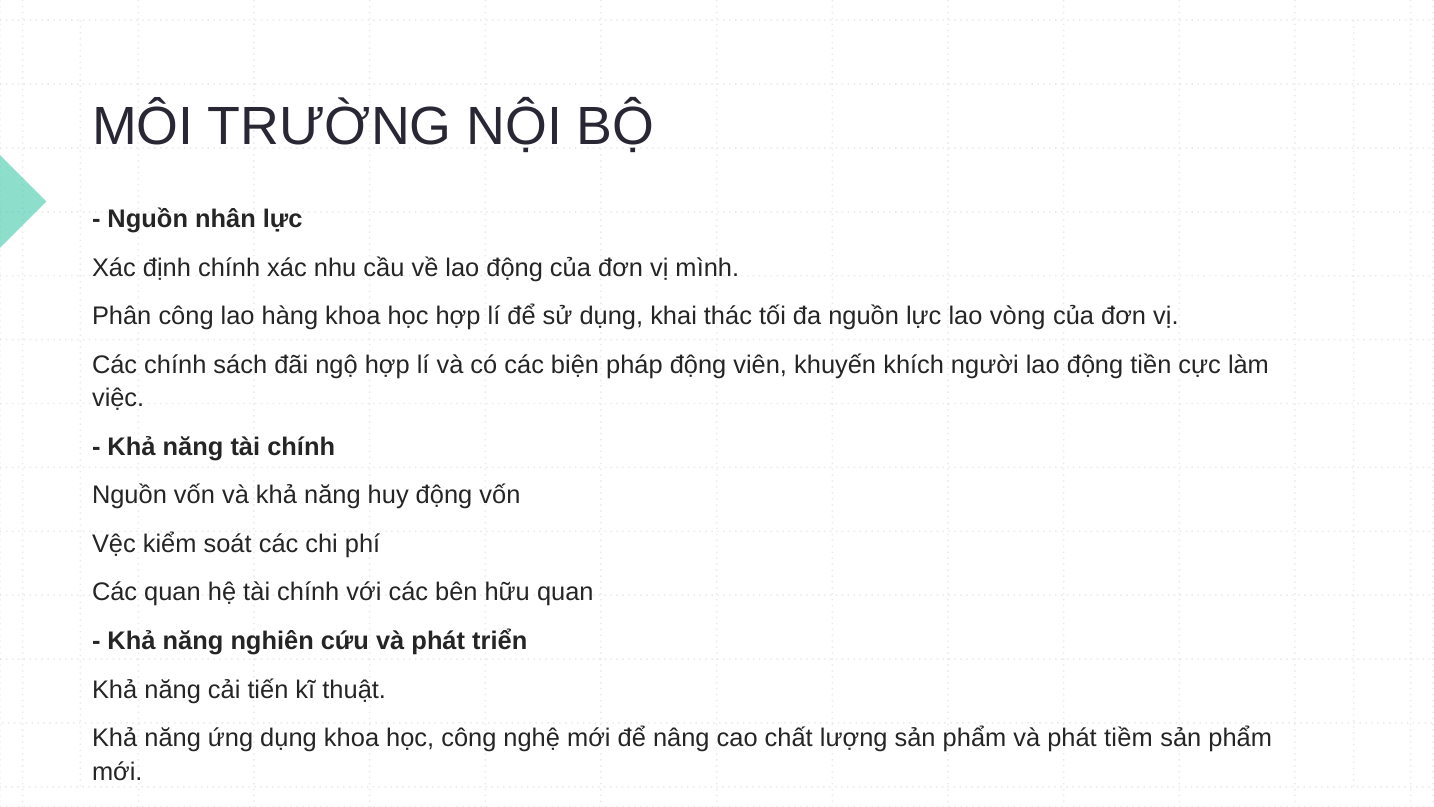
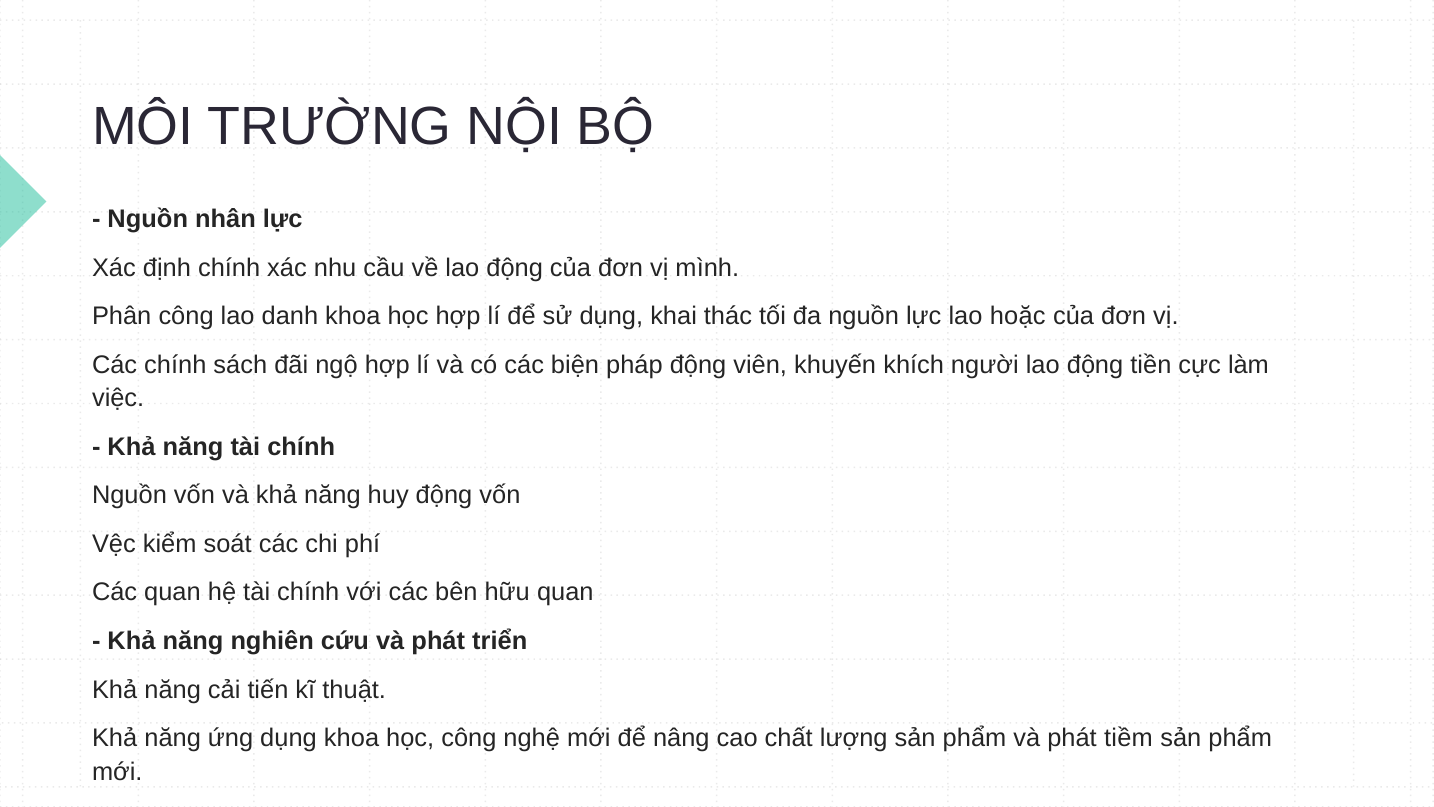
hàng: hàng -> danh
vòng: vòng -> hoặc
